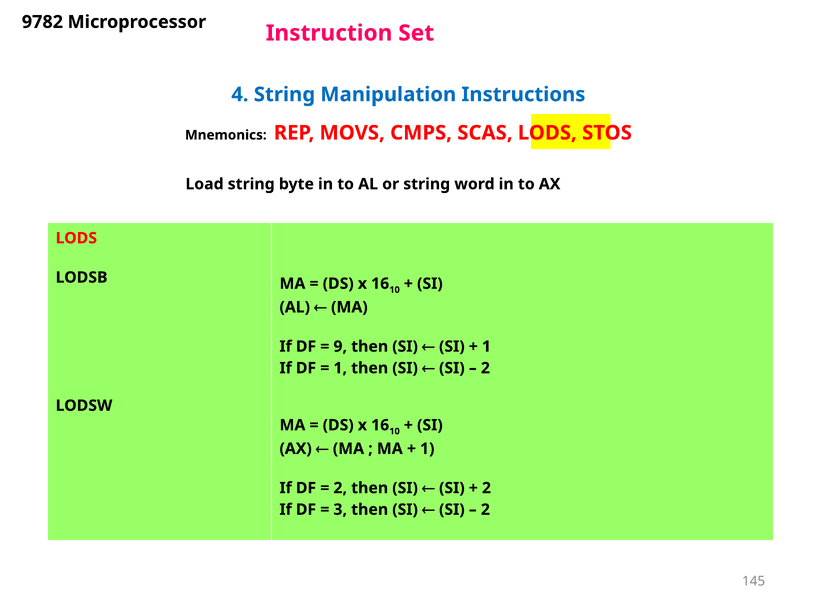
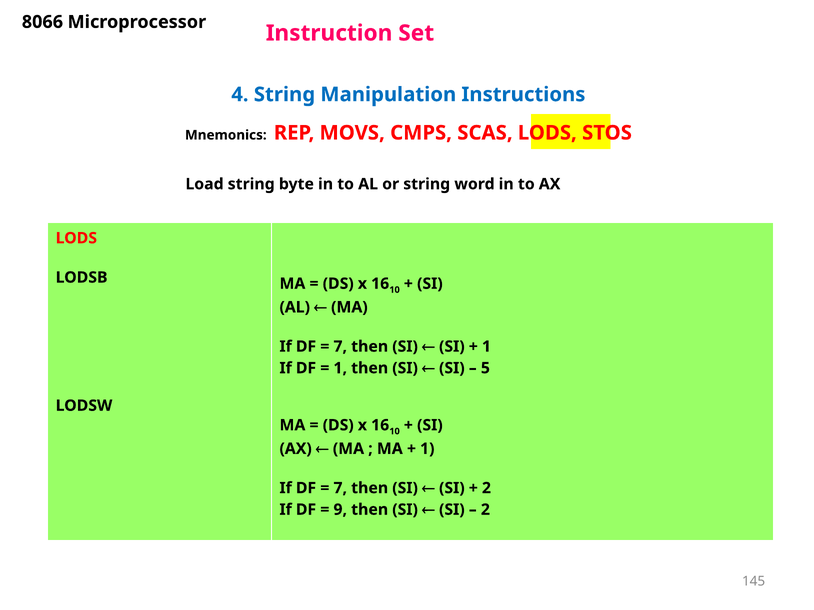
9782: 9782 -> 8066
9 at (340, 347): 9 -> 7
2 at (485, 368): 2 -> 5
2 at (340, 488): 2 -> 7
3: 3 -> 9
